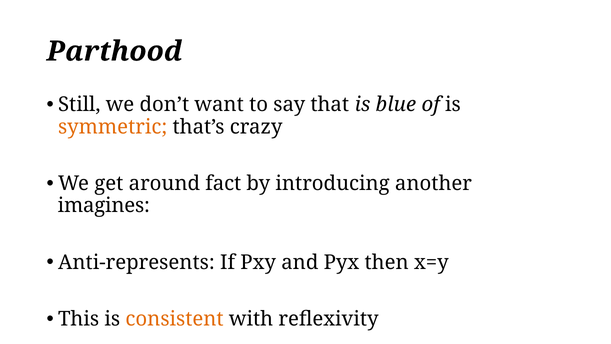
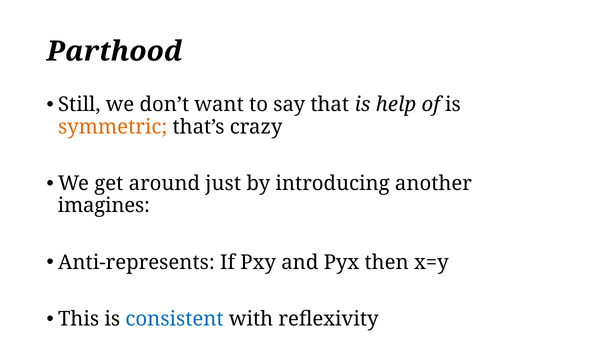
blue: blue -> help
fact: fact -> just
consistent colour: orange -> blue
